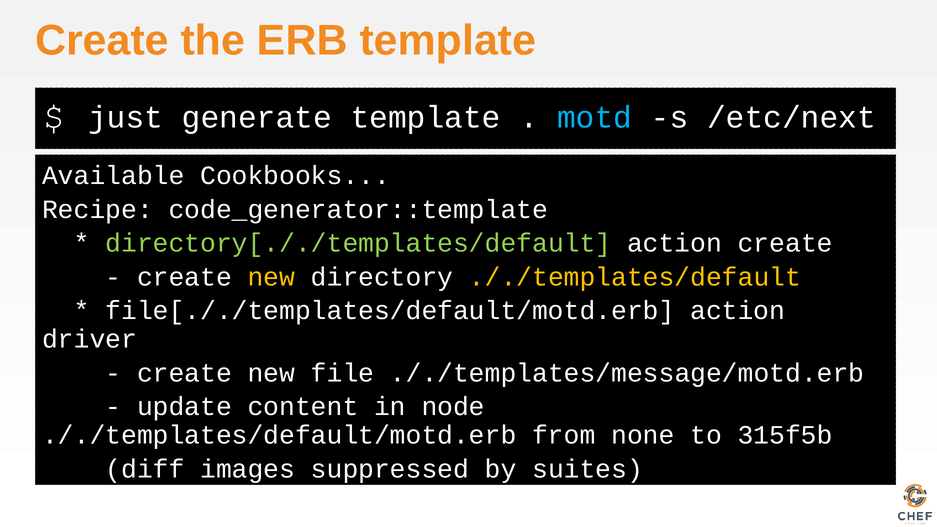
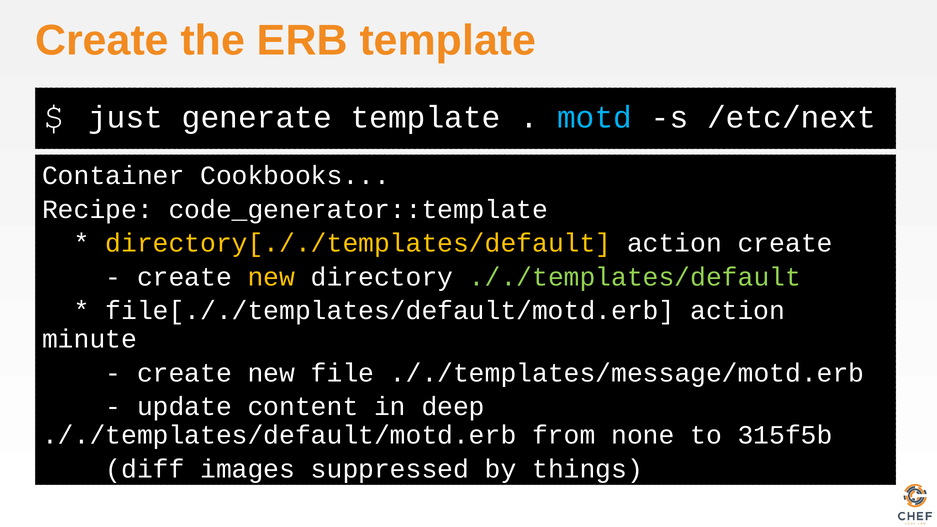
Available: Available -> Container
directory[././templates/default colour: light green -> yellow
././templates/default colour: yellow -> light green
driver: driver -> minute
node: node -> deep
suites: suites -> things
